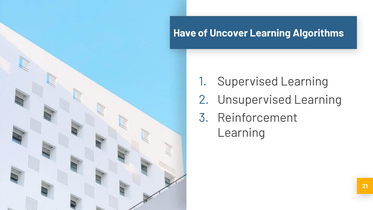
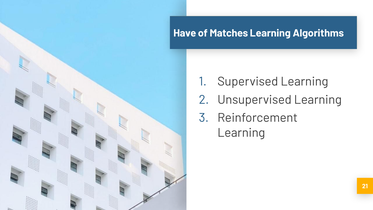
Uncover: Uncover -> Matches
